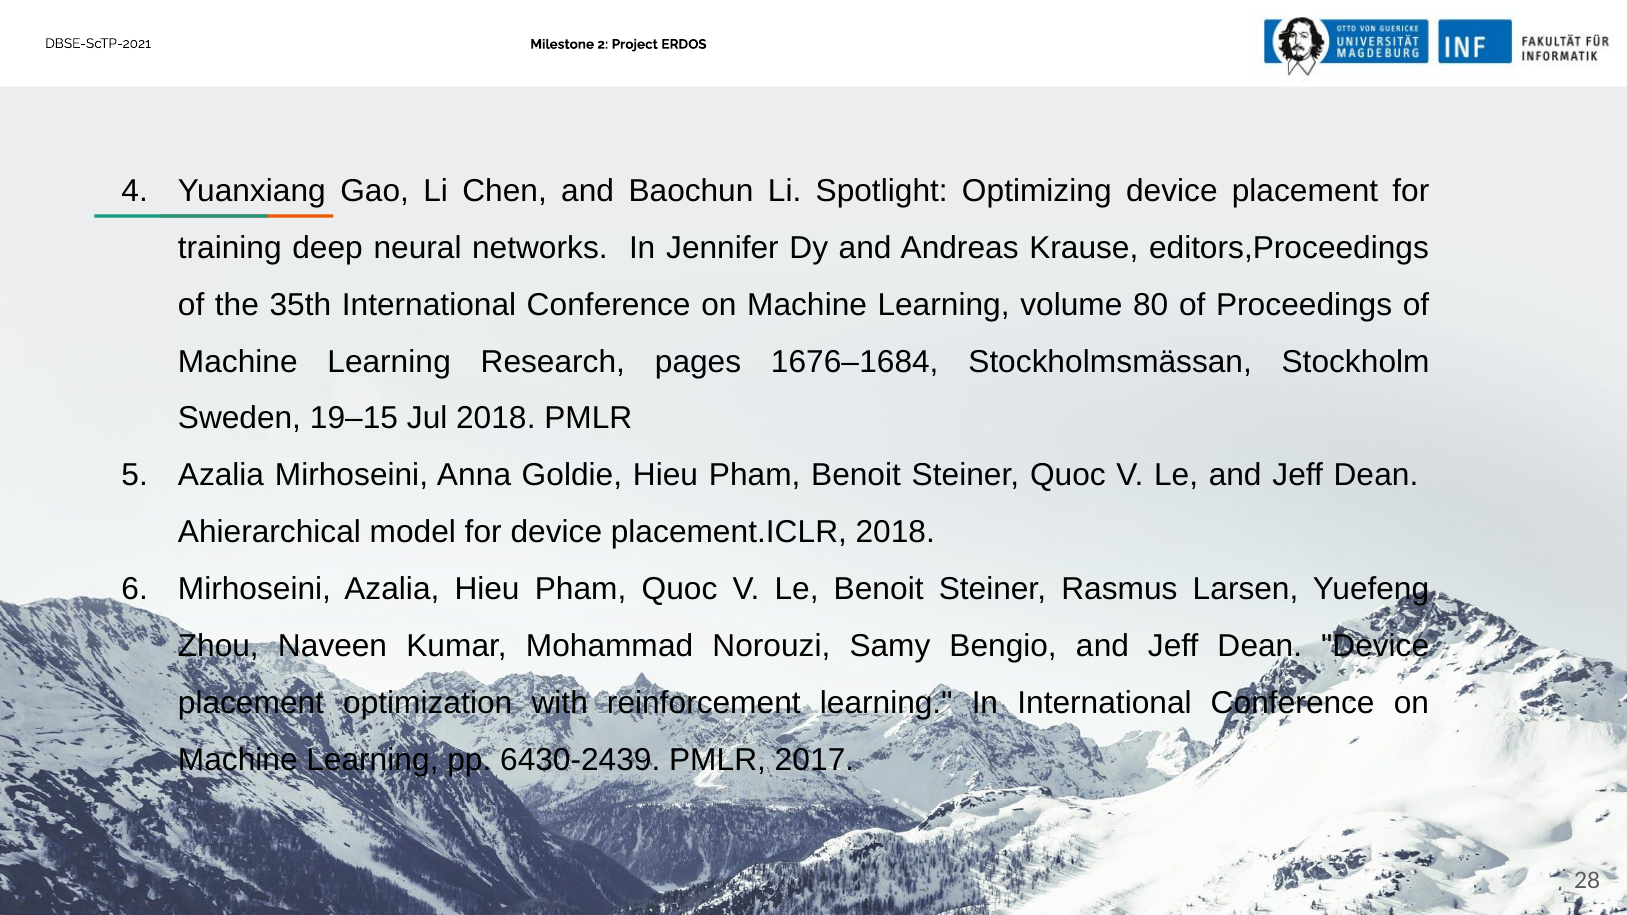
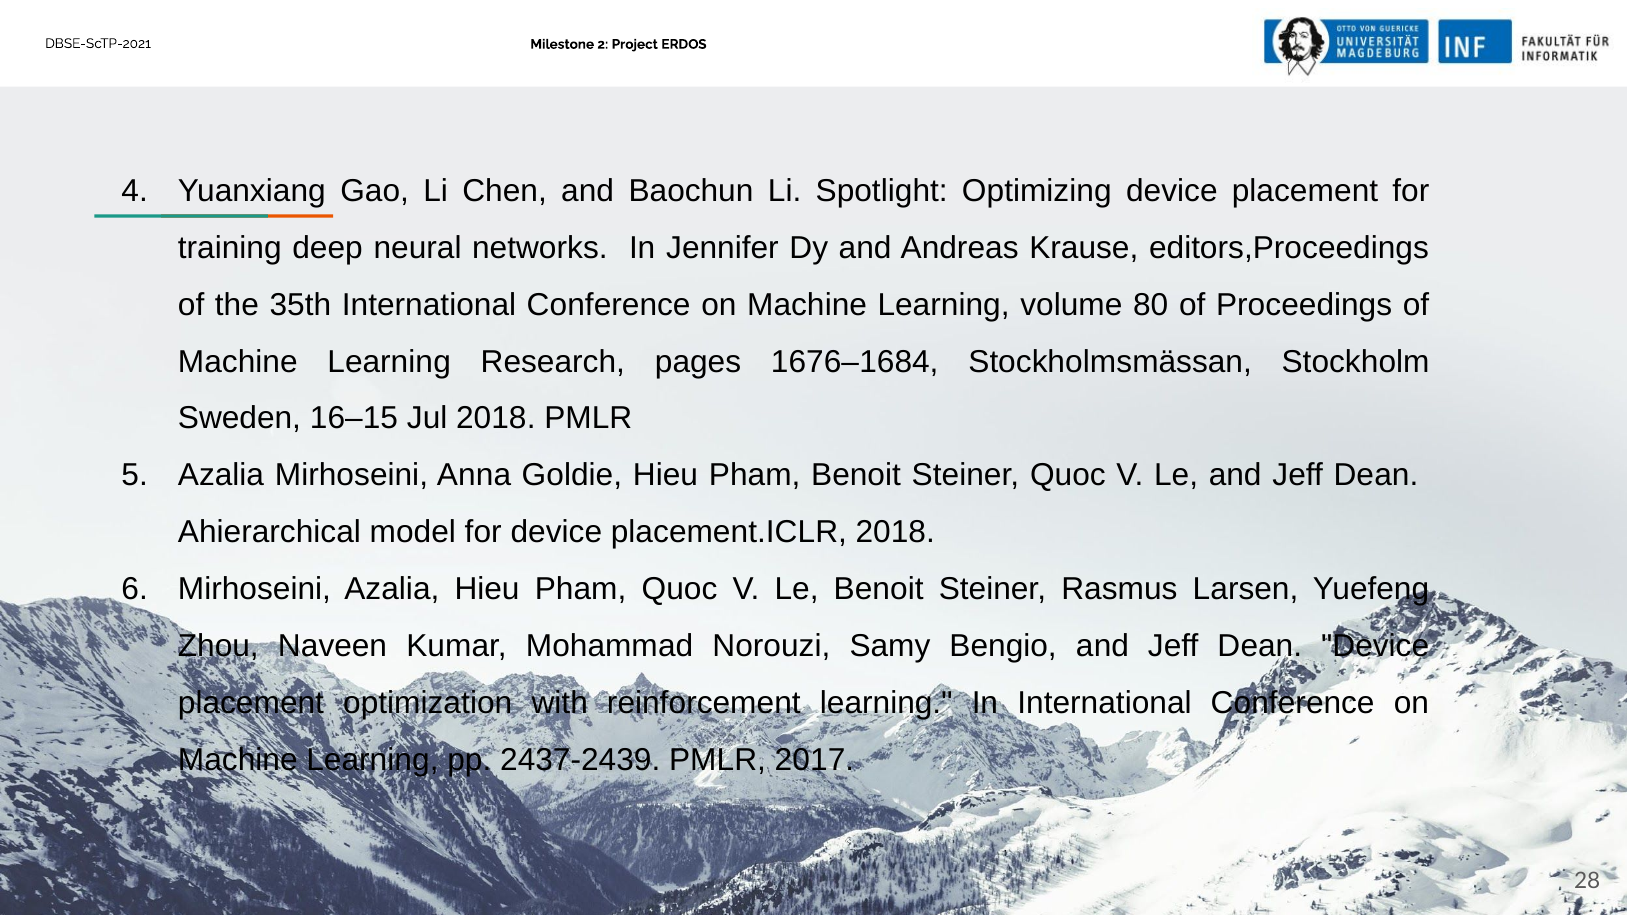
19–15: 19–15 -> 16–15
6430-2439: 6430-2439 -> 2437-2439
